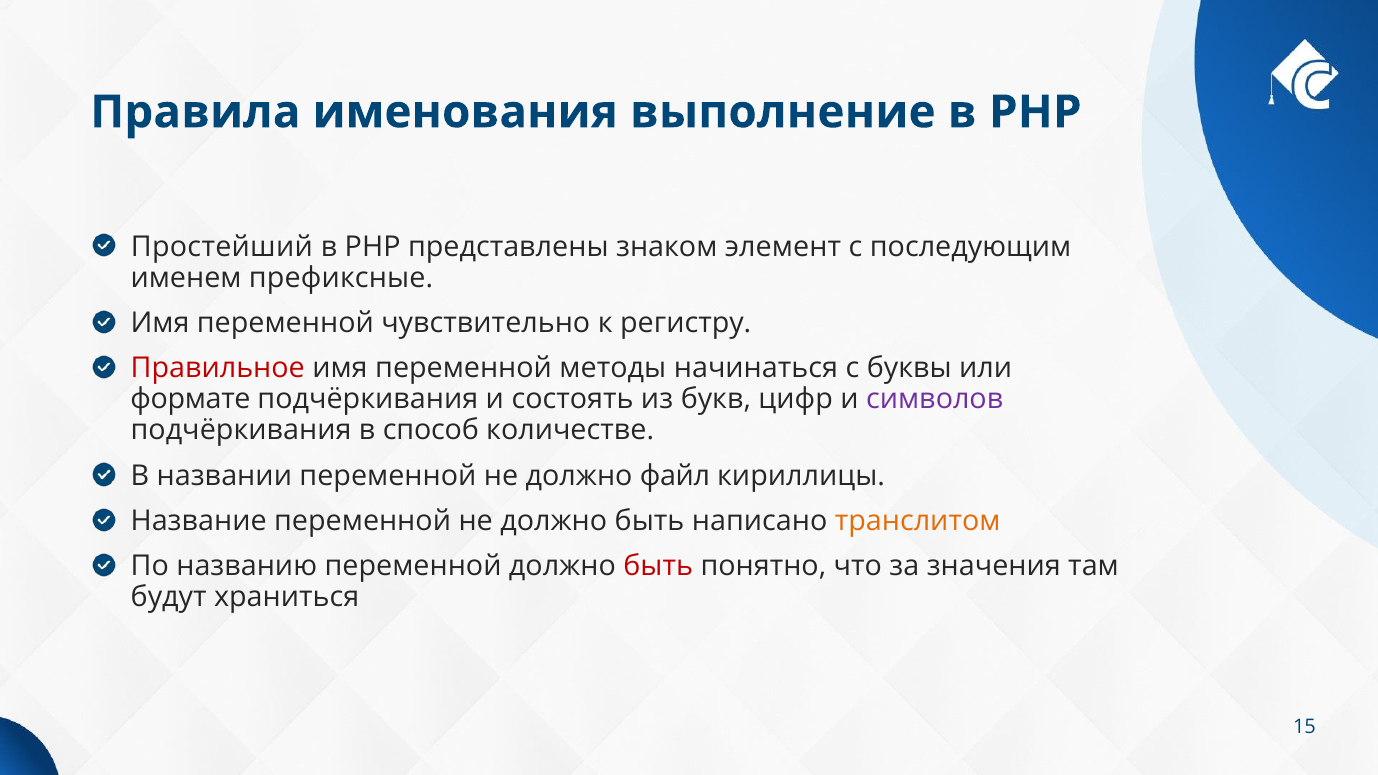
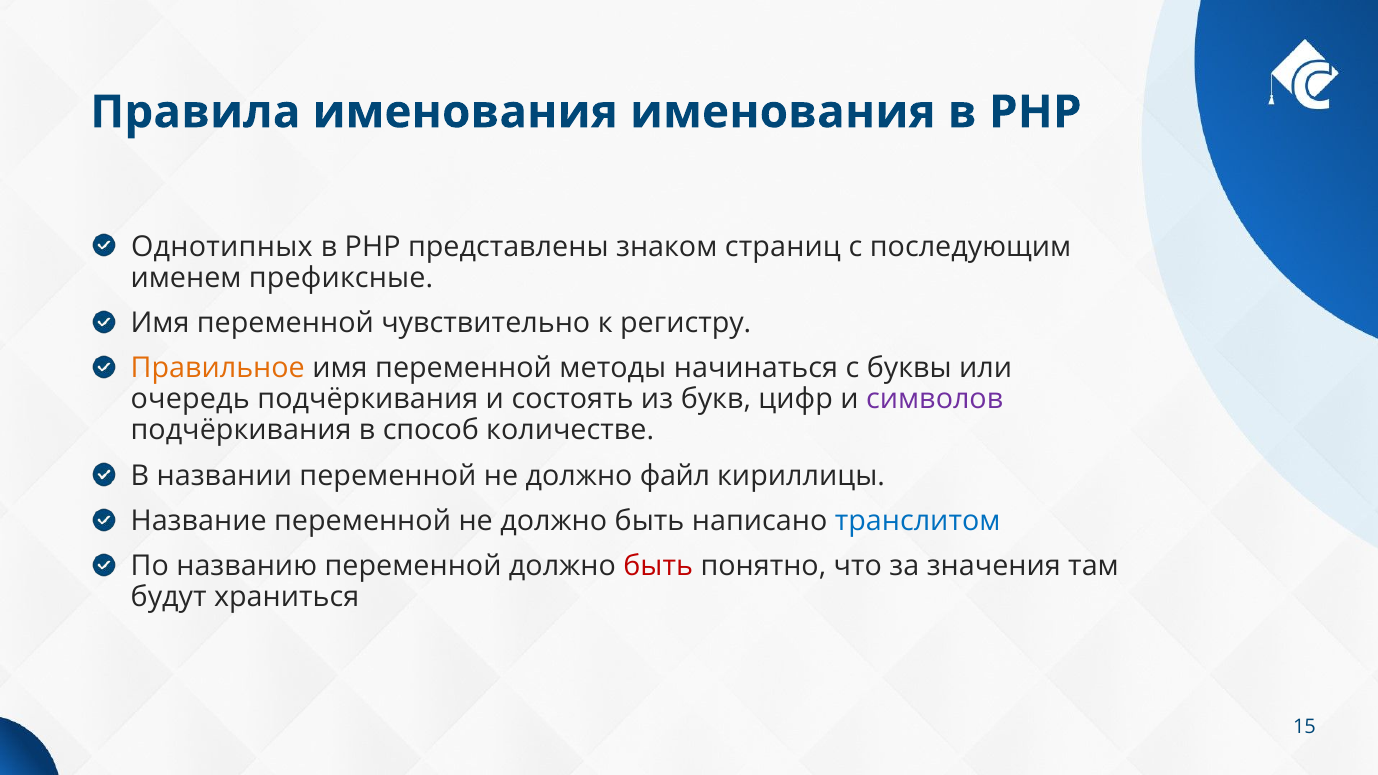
именования выполнение: выполнение -> именования
Простейший: Простейший -> Однотипных
элемент: элемент -> страниц
Правильное colour: red -> orange
формате: формате -> очередь
транслитом colour: orange -> blue
